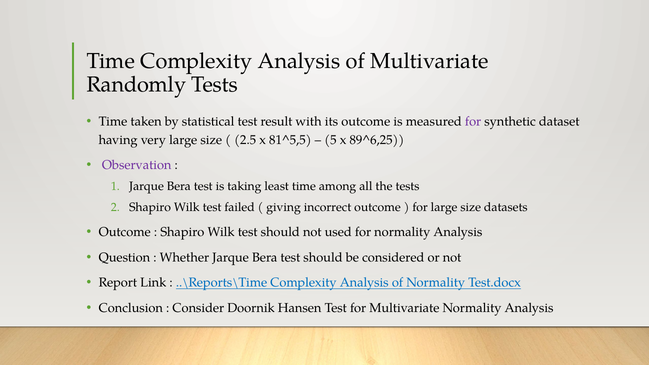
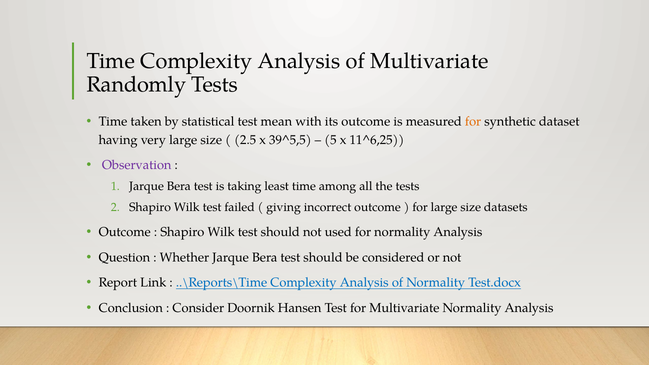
result: result -> mean
for at (473, 121) colour: purple -> orange
81^5,5: 81^5,5 -> 39^5,5
89^6,25: 89^6,25 -> 11^6,25
